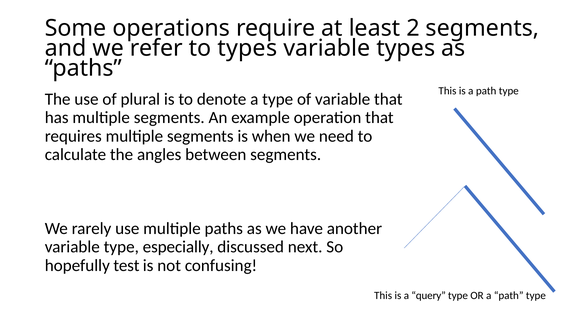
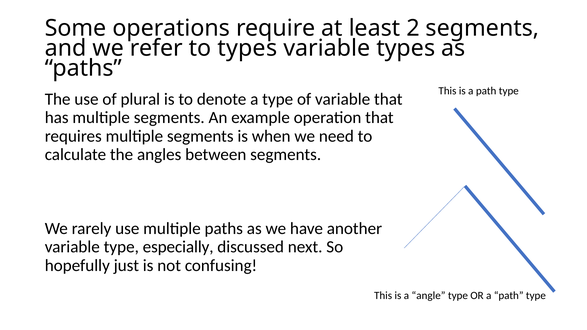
test: test -> just
query: query -> angle
